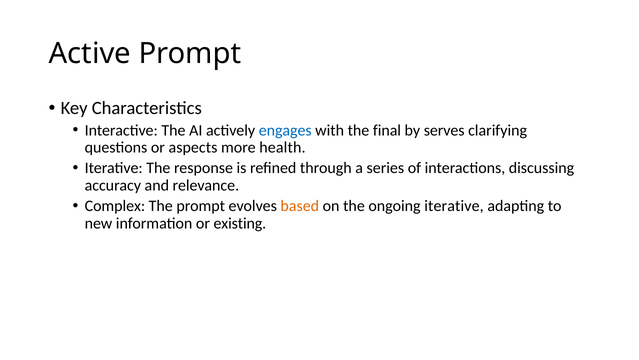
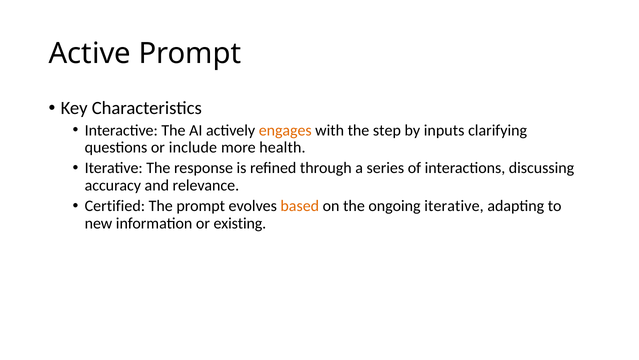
engages colour: blue -> orange
final: final -> step
serves: serves -> inputs
aspects: aspects -> include
Complex: Complex -> Certified
